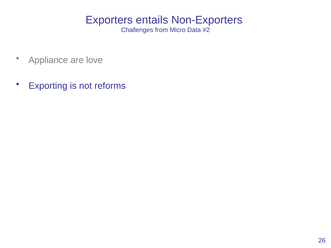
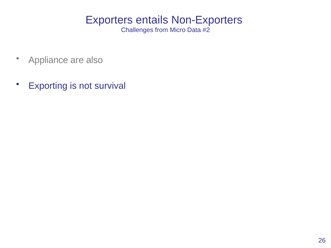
love: love -> also
reforms: reforms -> survival
